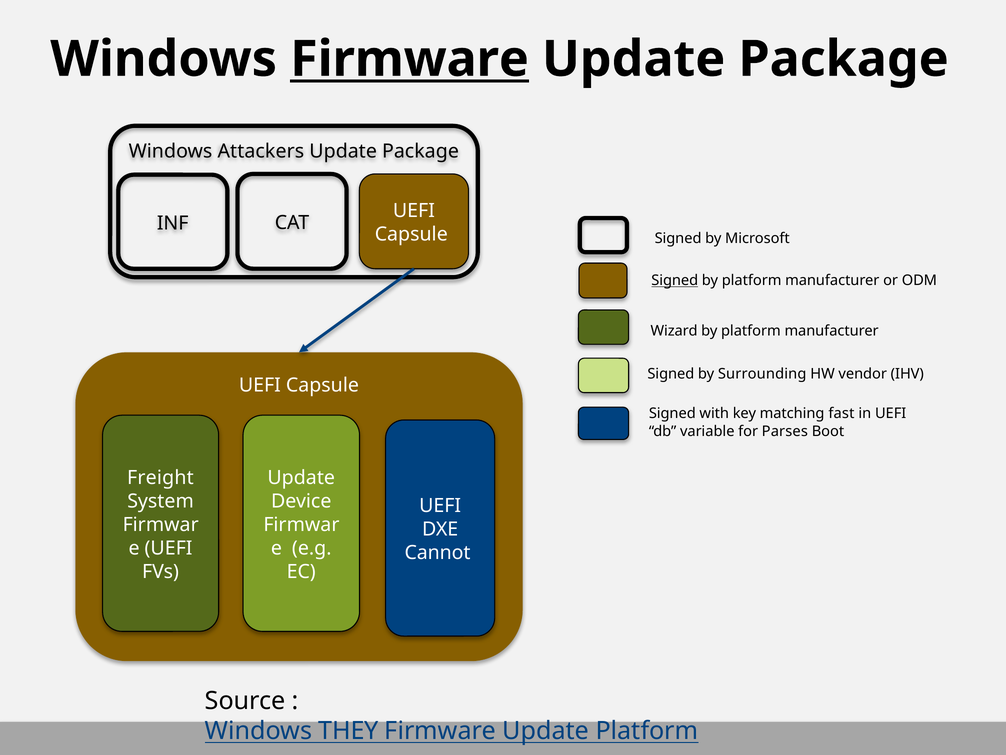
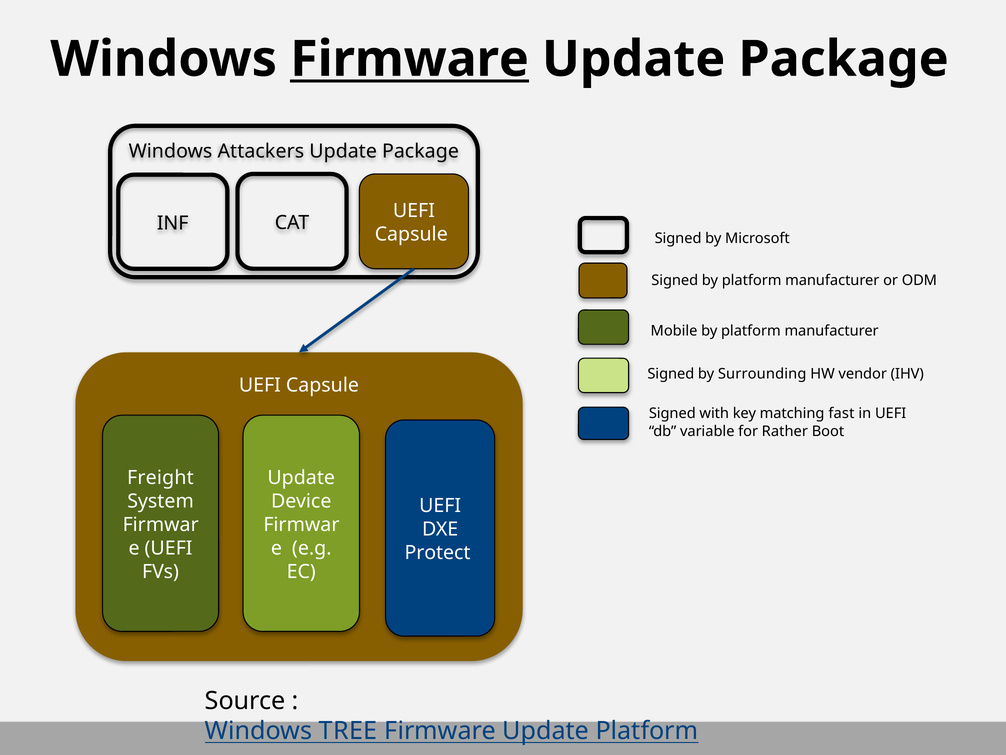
Signed at (675, 280) underline: present -> none
Wizard: Wizard -> Mobile
Parses: Parses -> Rather
Cannot: Cannot -> Protect
THEY: THEY -> TREE
